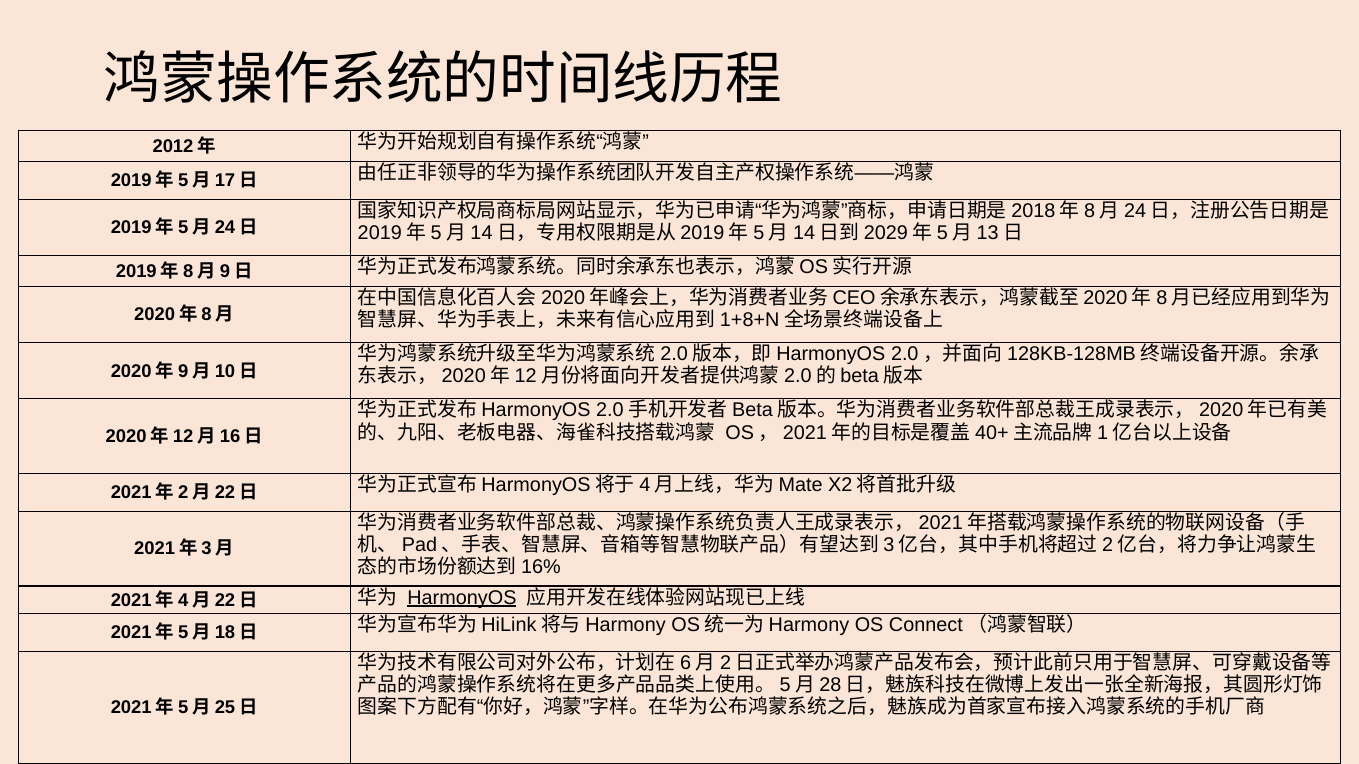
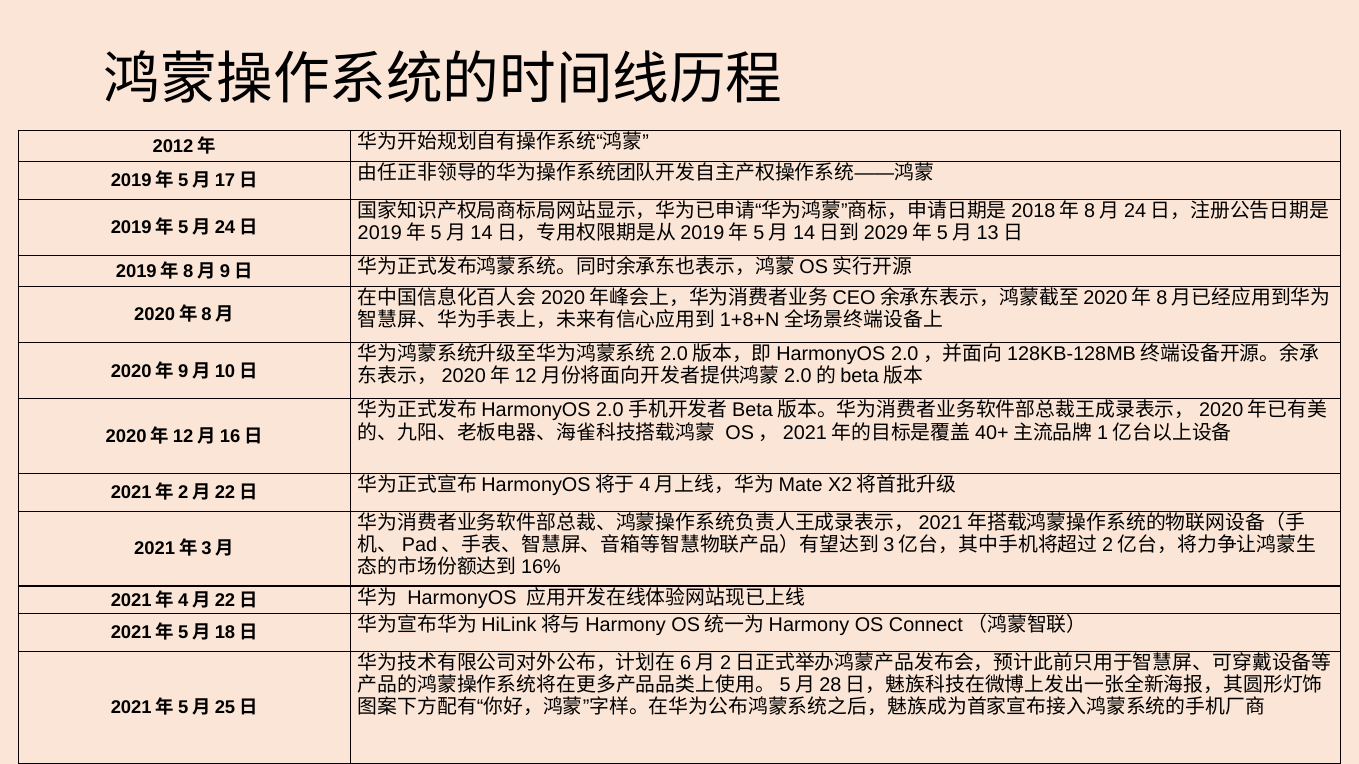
HarmonyOS underline: present -> none
